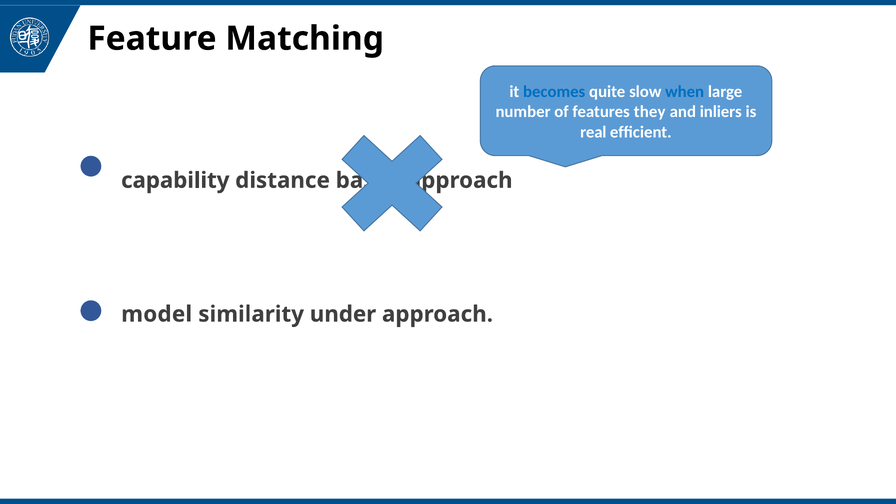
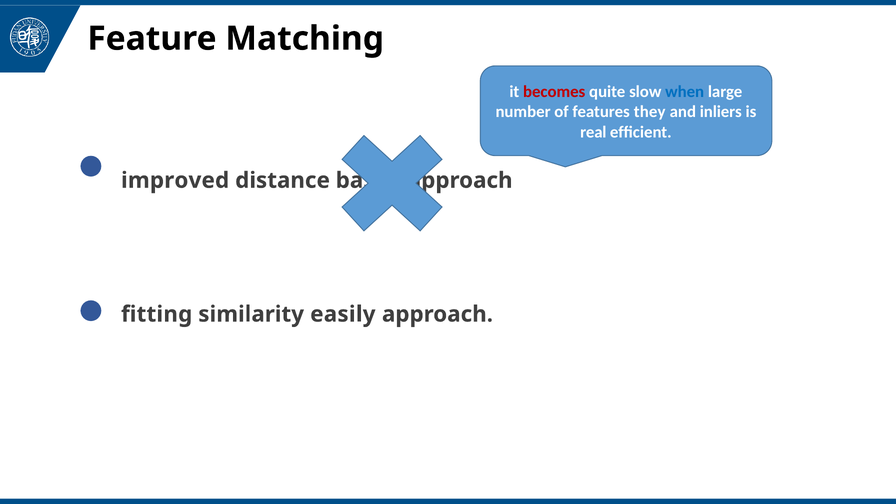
becomes colour: blue -> red
capability: capability -> improved
model: model -> ﬁtting
under: under -> easily
